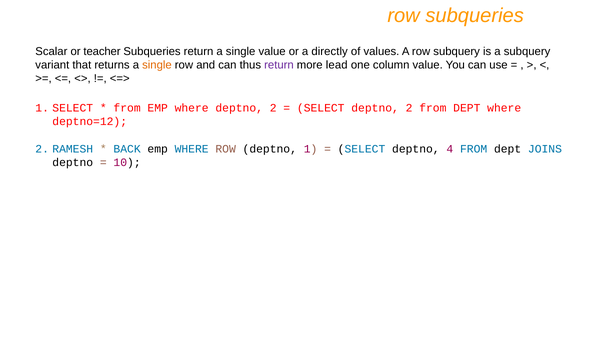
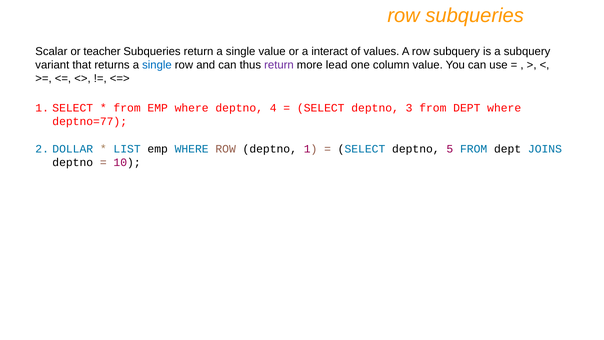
directly: directly -> interact
single at (157, 65) colour: orange -> blue
where deptno 2: 2 -> 4
SELECT deptno 2: 2 -> 3
deptno=12: deptno=12 -> deptno=77
RAMESH: RAMESH -> DOLLAR
BACK: BACK -> LIST
4: 4 -> 5
